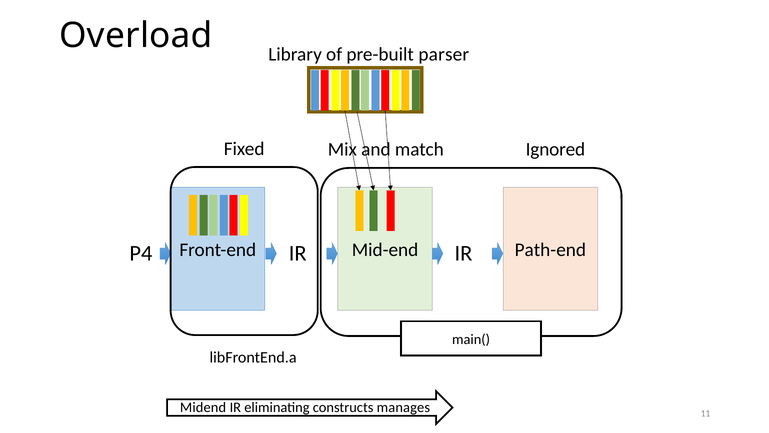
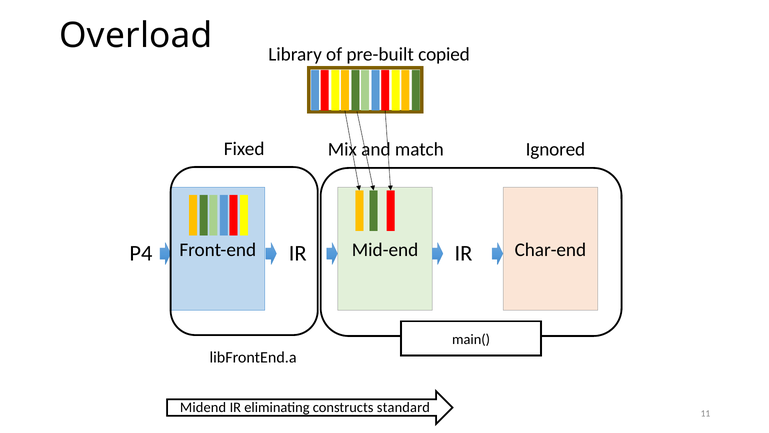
parser: parser -> copied
Path-end: Path-end -> Char-end
manages: manages -> standard
